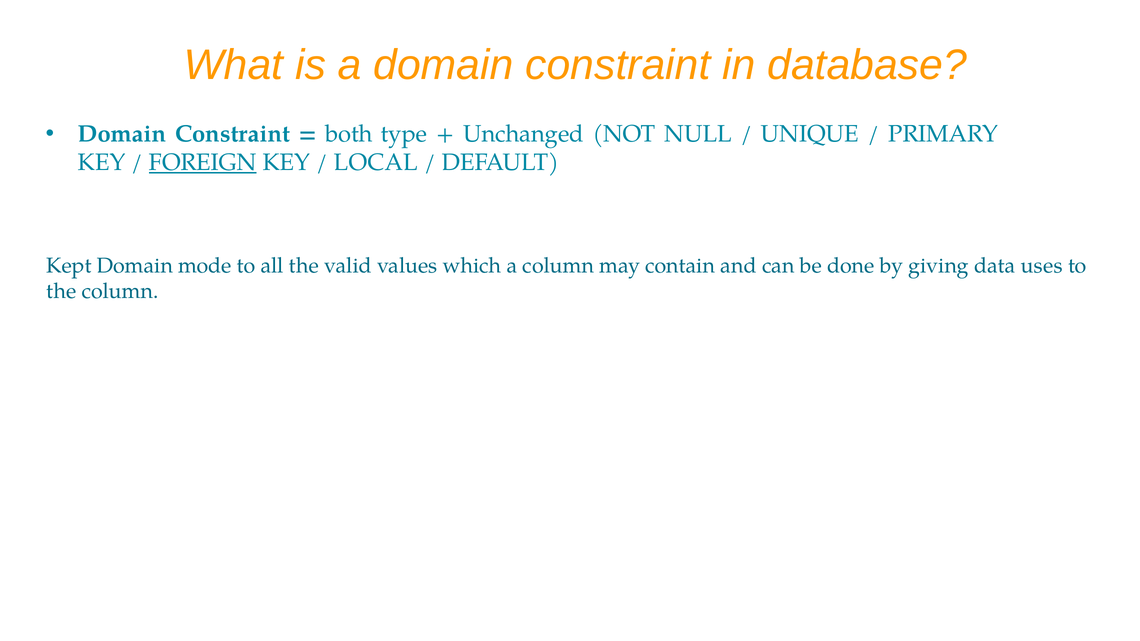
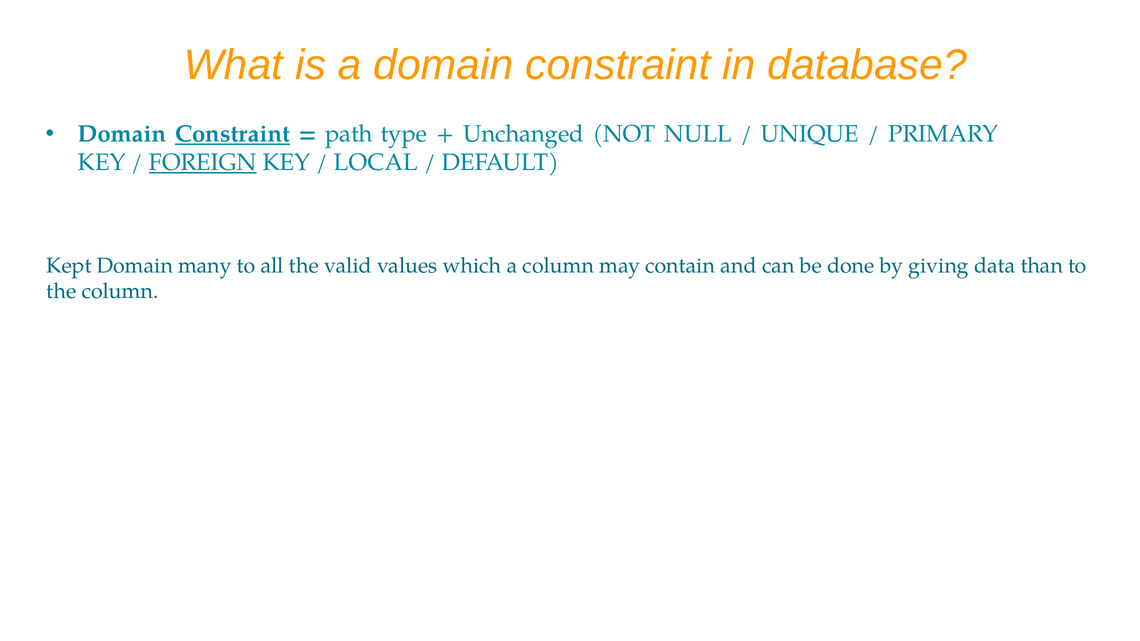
Constraint at (233, 134) underline: none -> present
both: both -> path
mode: mode -> many
uses: uses -> than
